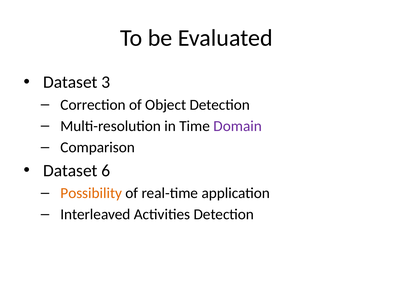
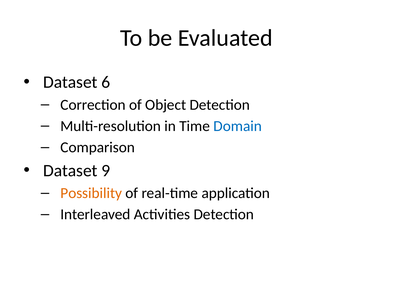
3: 3 -> 6
Domain colour: purple -> blue
6: 6 -> 9
